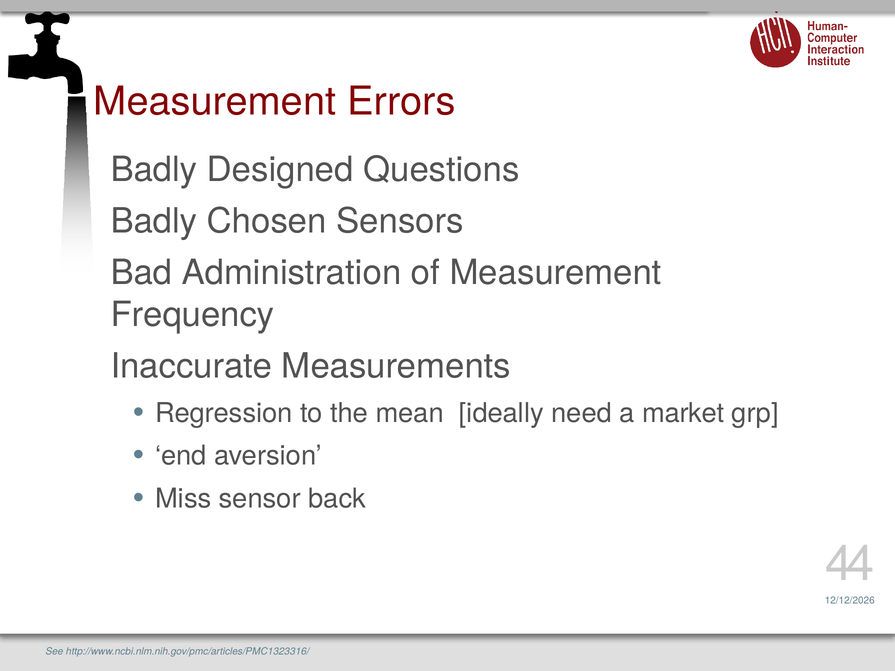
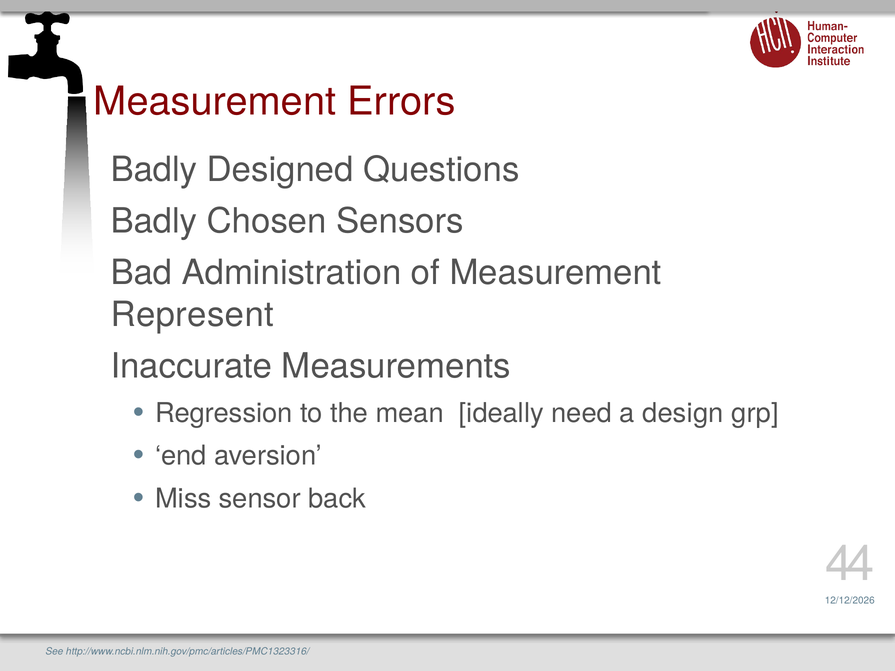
Frequency: Frequency -> Represent
market: market -> design
